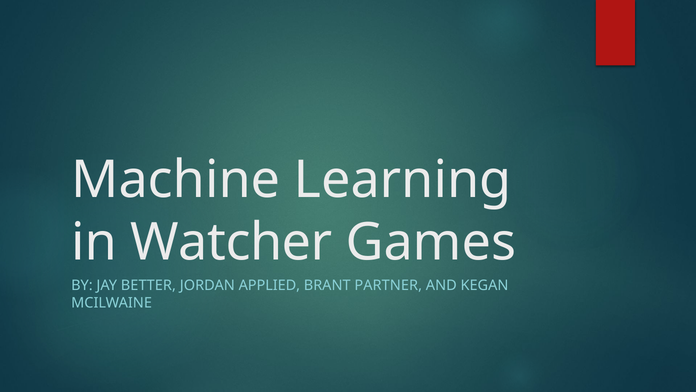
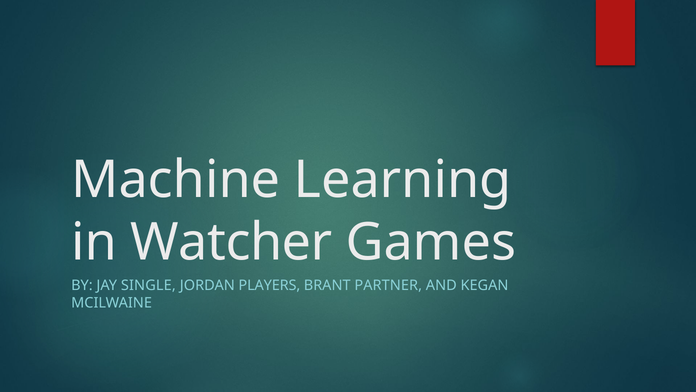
BETTER: BETTER -> SINGLE
APPLIED: APPLIED -> PLAYERS
